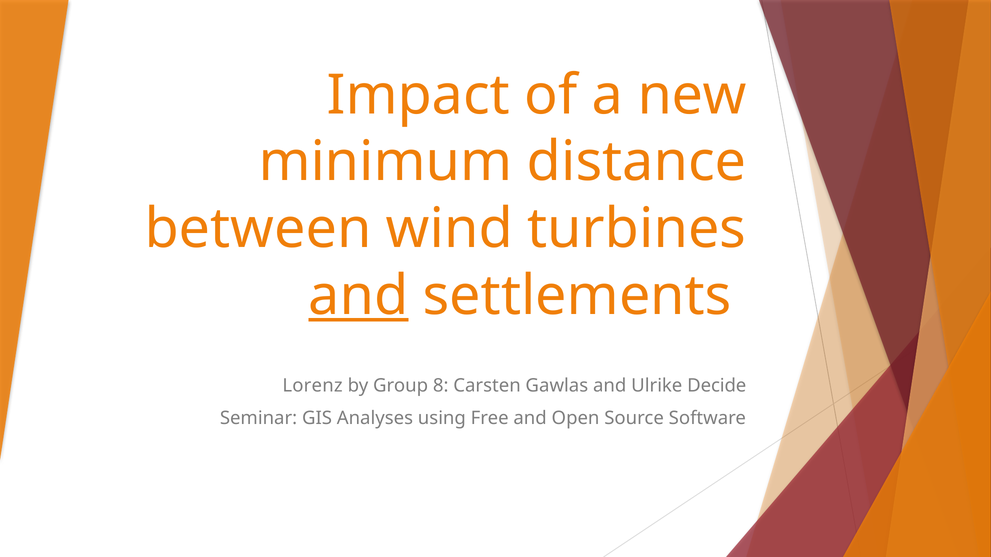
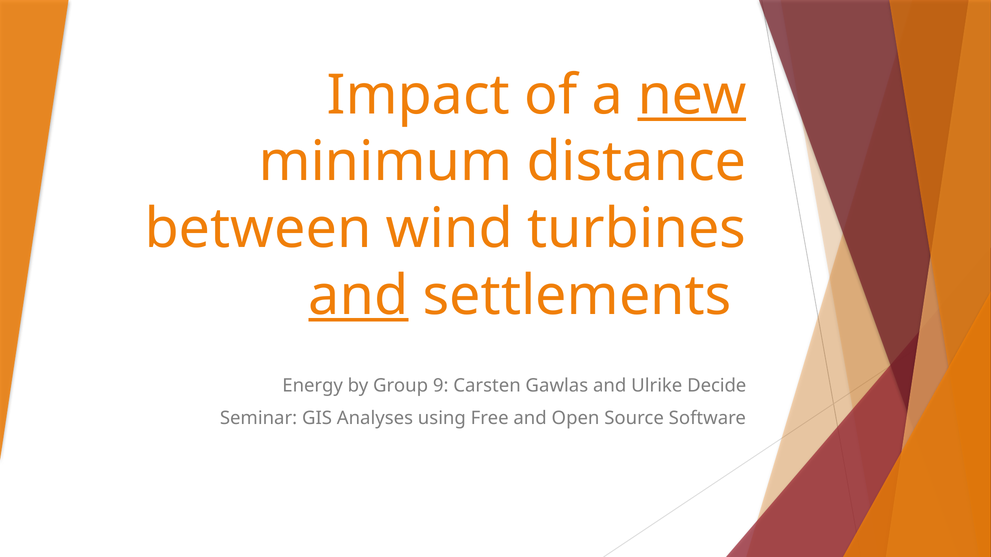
new underline: none -> present
Lorenz: Lorenz -> Energy
8: 8 -> 9
